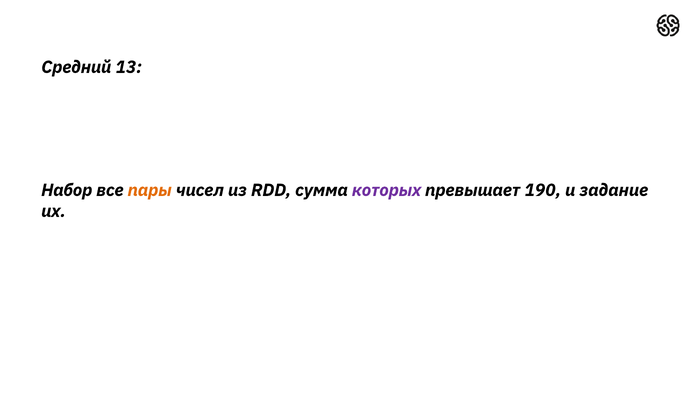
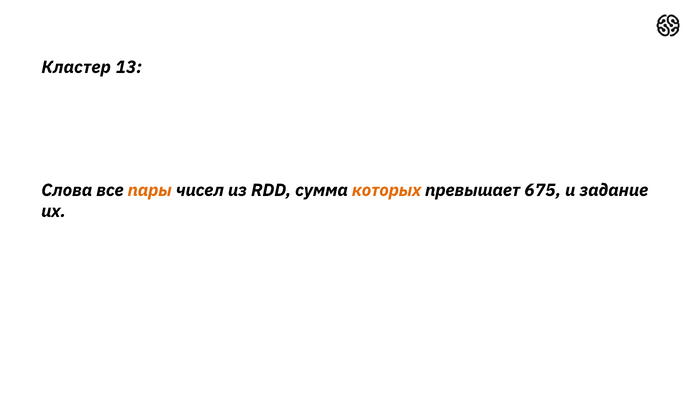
Средний: Средний -> Кластер
Набор: Набор -> Слова
которых colour: purple -> orange
190: 190 -> 675
